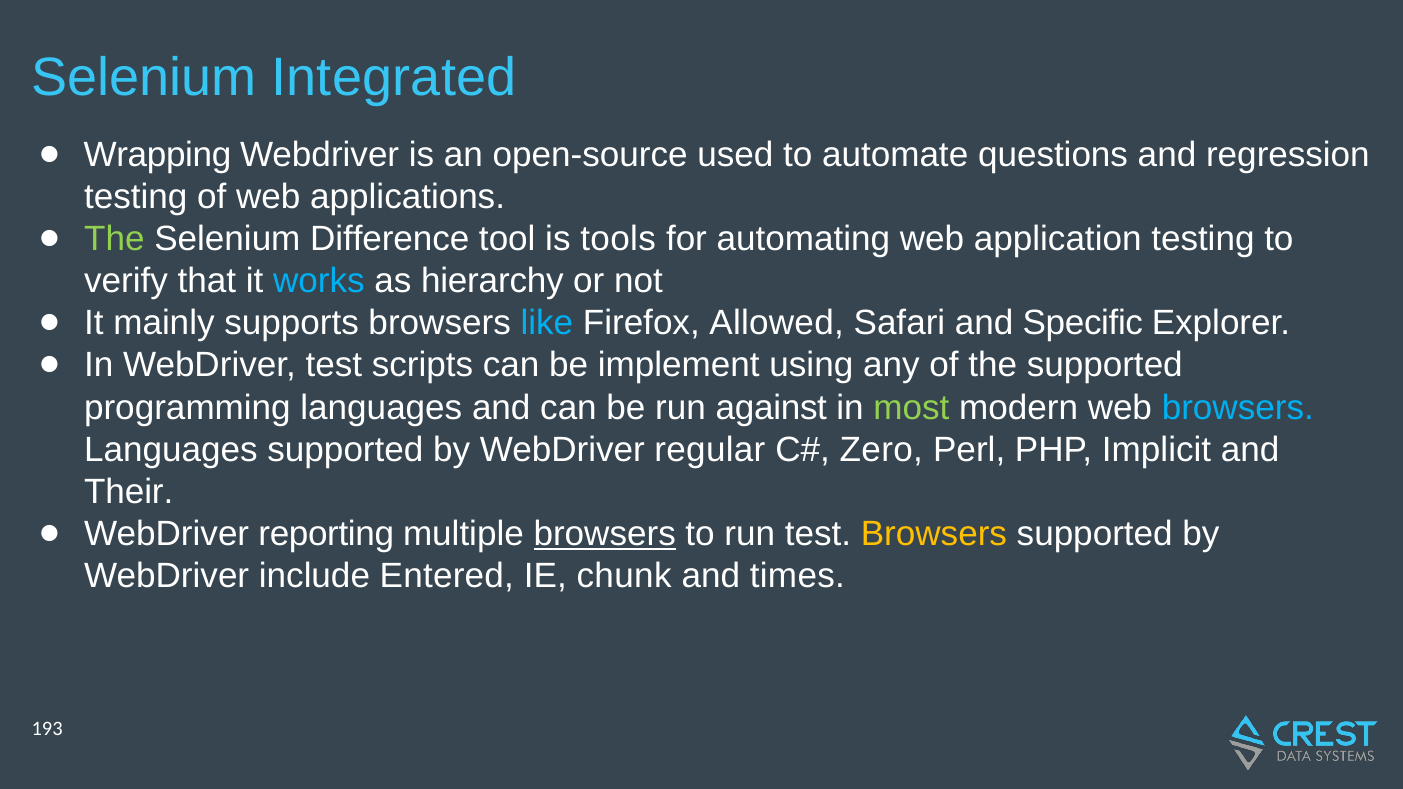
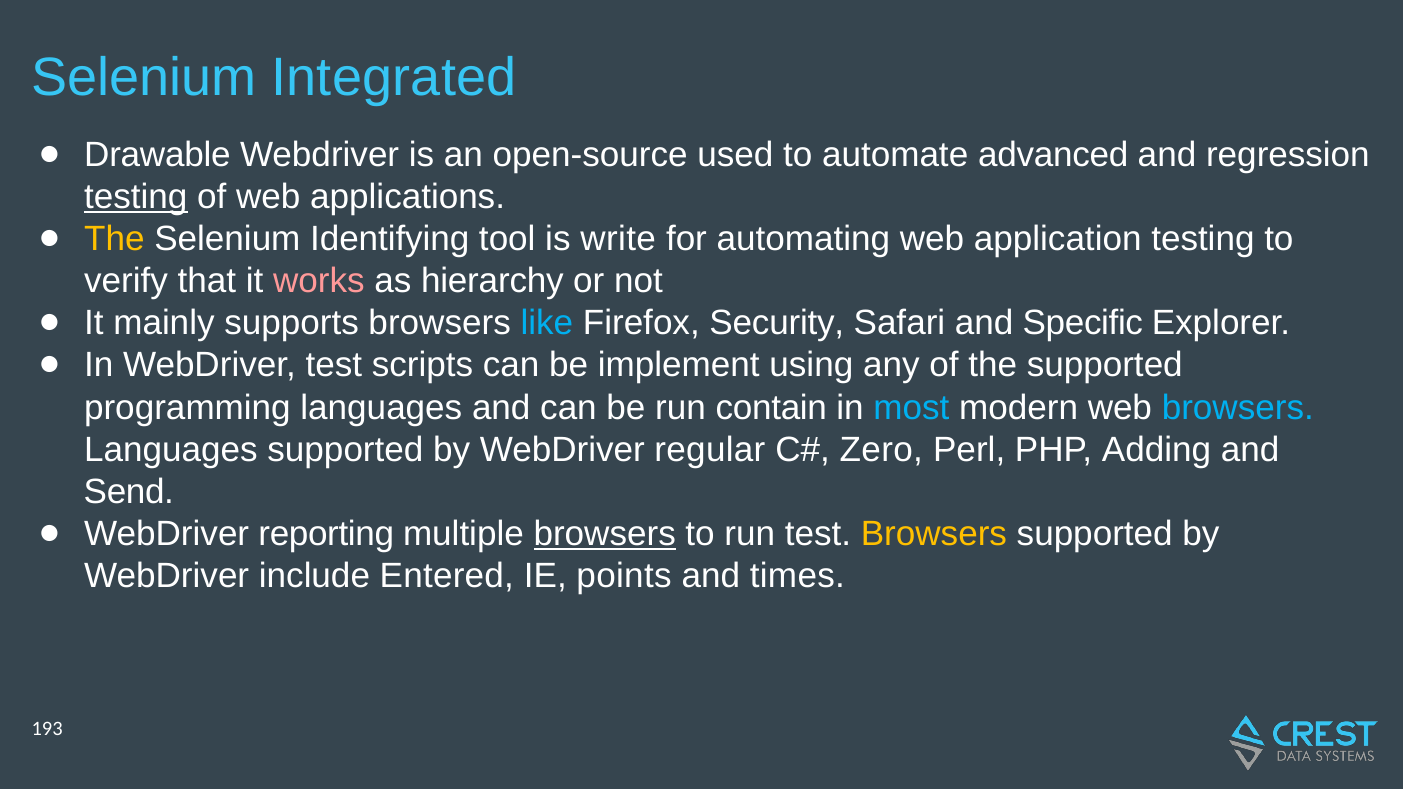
Wrapping: Wrapping -> Drawable
questions: questions -> advanced
testing at (136, 197) underline: none -> present
The at (114, 239) colour: light green -> yellow
Difference: Difference -> Identifying
tools: tools -> write
works colour: light blue -> pink
Allowed: Allowed -> Security
against: against -> contain
most colour: light green -> light blue
Implicit: Implicit -> Adding
Their: Their -> Send
chunk: chunk -> points
